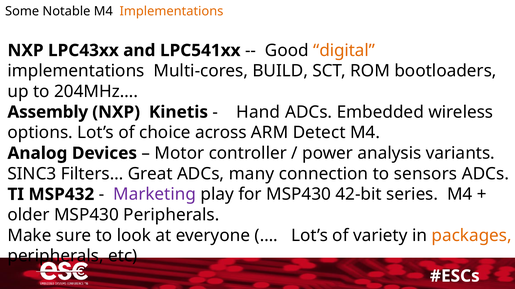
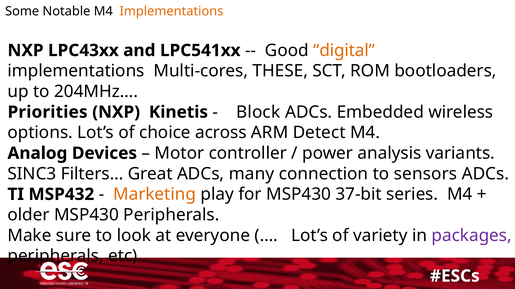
BUILD: BUILD -> THESE
Assembly: Assembly -> Priorities
Hand: Hand -> Block
Marketing colour: purple -> orange
42-bit: 42-bit -> 37-bit
packages colour: orange -> purple
